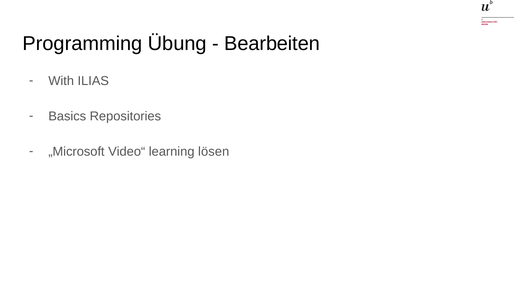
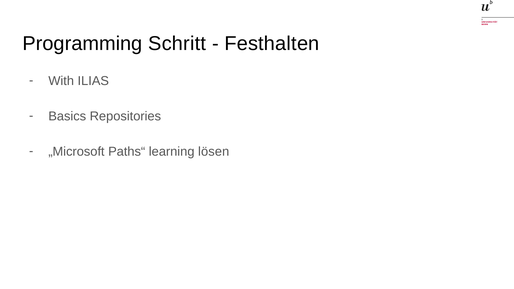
Übung: Übung -> Schritt
Bearbeiten: Bearbeiten -> Festhalten
Video“: Video“ -> Paths“
